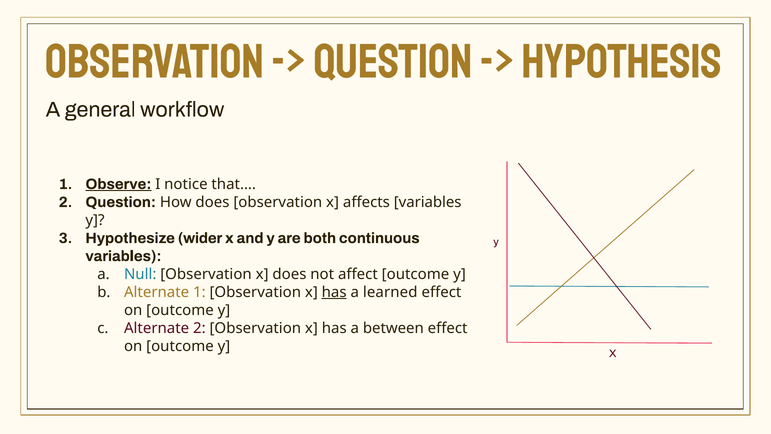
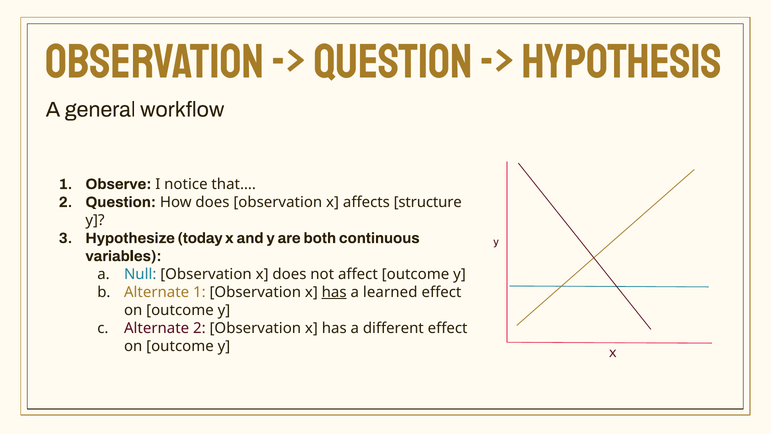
Observe underline: present -> none
affects variables: variables -> structure
wider: wider -> today
between: between -> different
